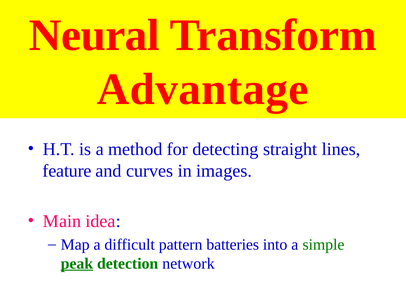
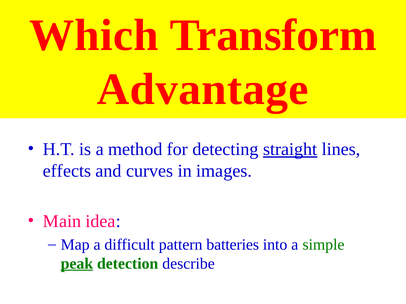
Neural: Neural -> Which
straight underline: none -> present
feature: feature -> effects
network: network -> describe
